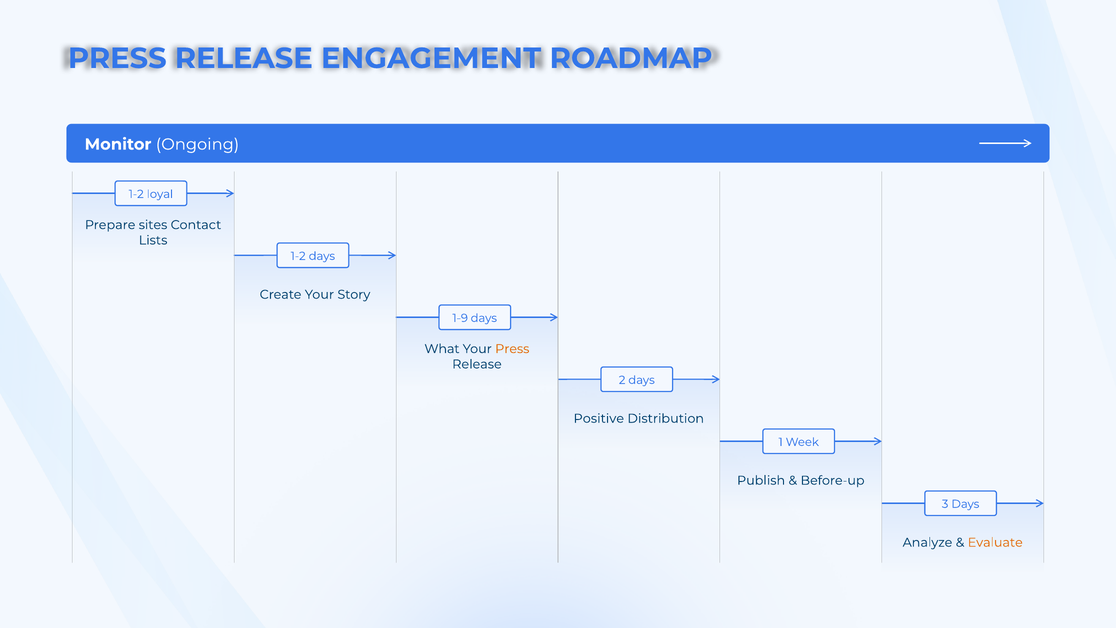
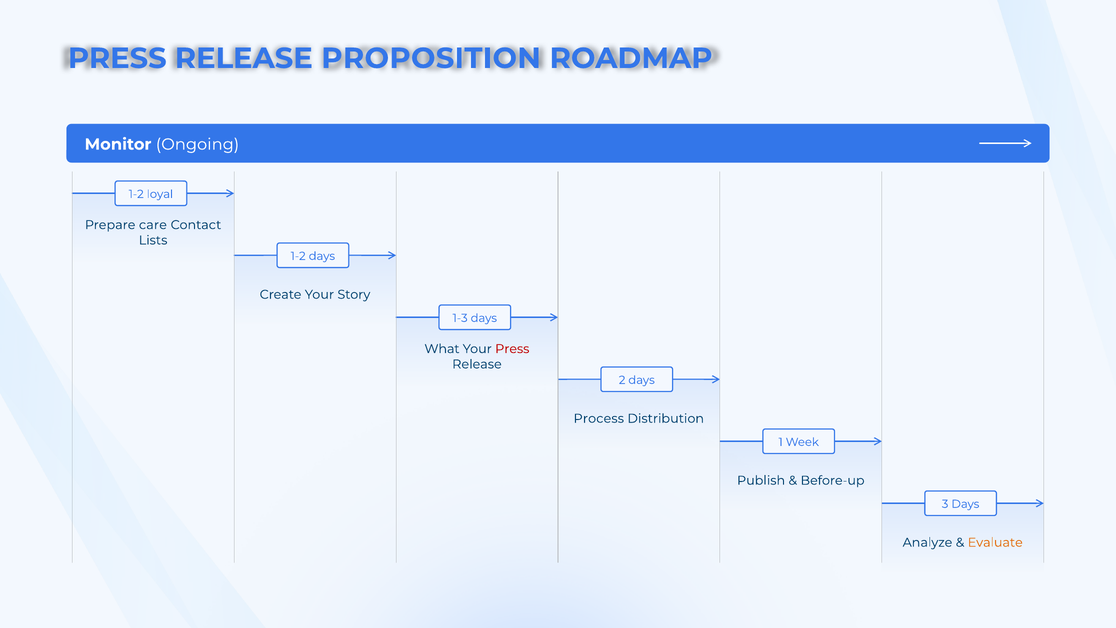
ENGAGEMENT: ENGAGEMENT -> PROPOSITION
sites: sites -> care
1-9: 1-9 -> 1-3
Press at (512, 349) colour: orange -> red
Positive: Positive -> Process
